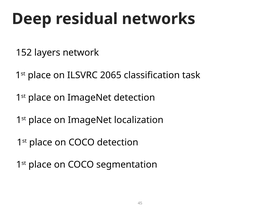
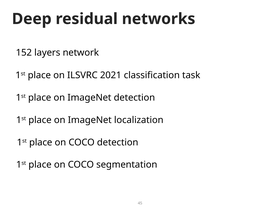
2065: 2065 -> 2021
